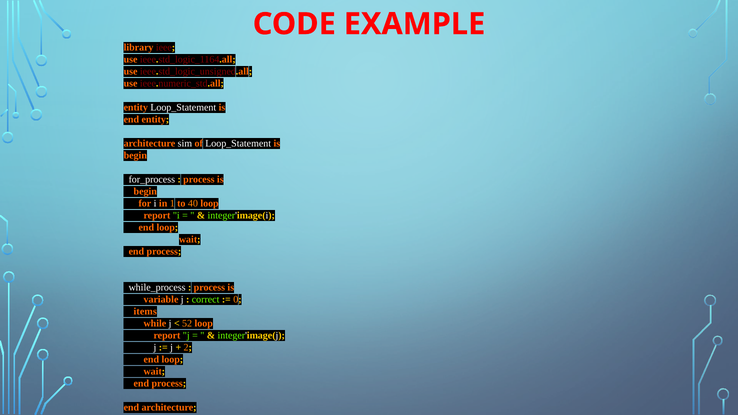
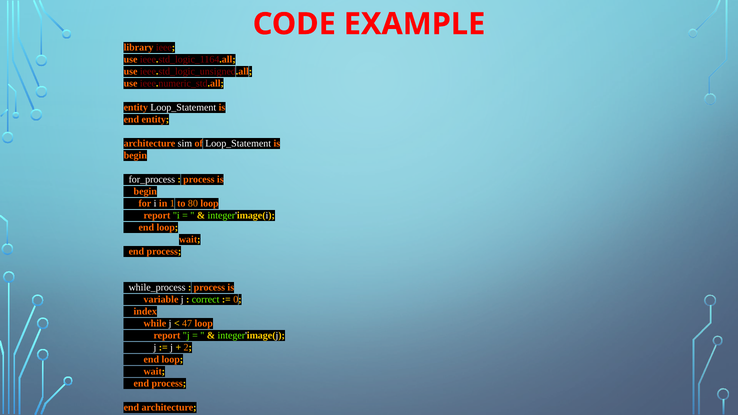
40: 40 -> 80
items: items -> index
52: 52 -> 47
